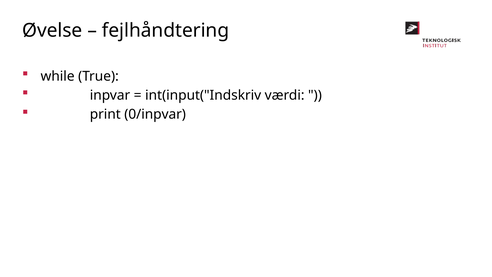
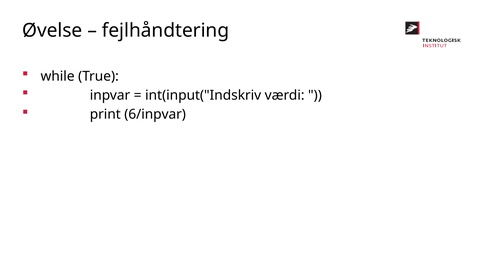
0/inpvar: 0/inpvar -> 6/inpvar
